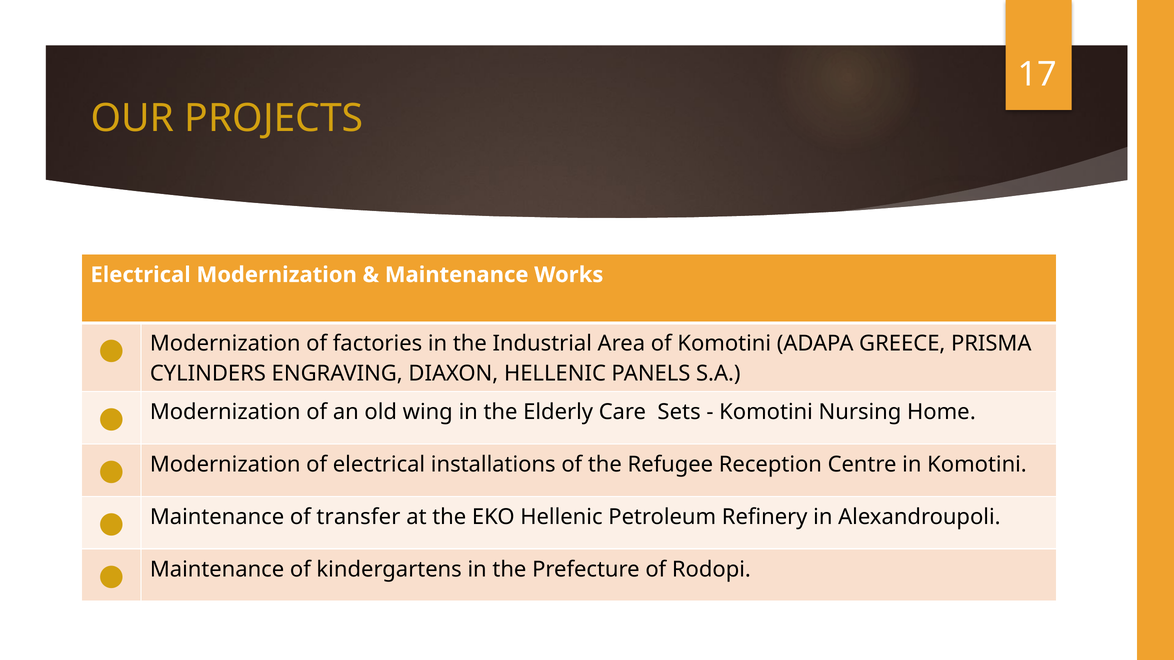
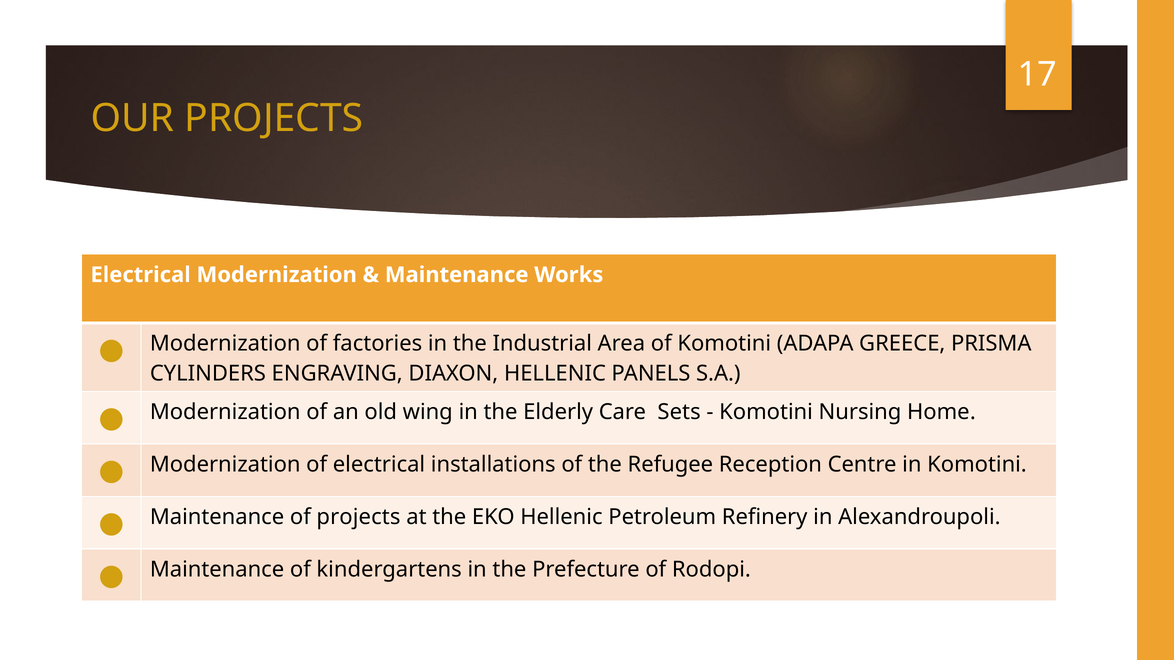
of transfer: transfer -> projects
